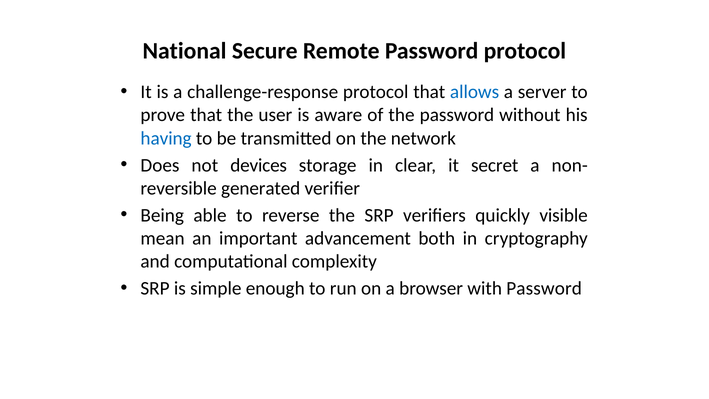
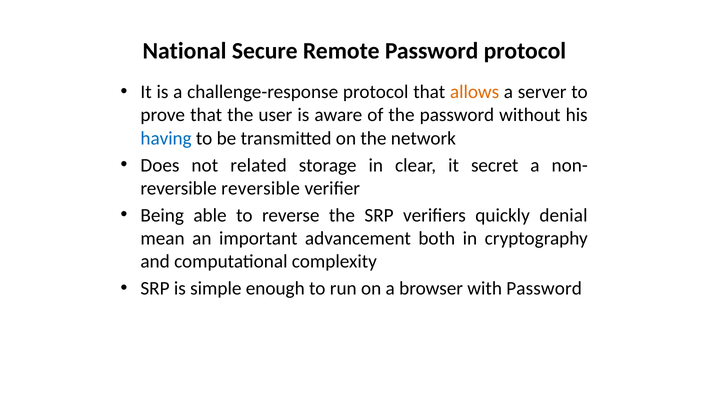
allows colour: blue -> orange
devices: devices -> related
generated at (261, 188): generated -> reversible
visible: visible -> denial
